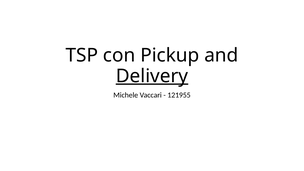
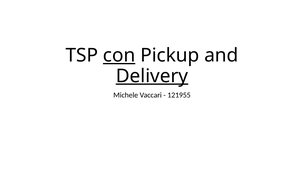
con underline: none -> present
